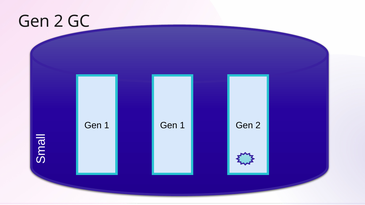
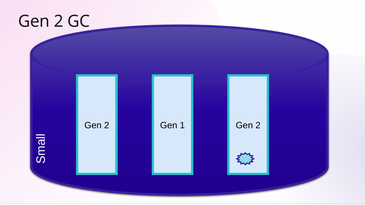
1 at (107, 126): 1 -> 2
